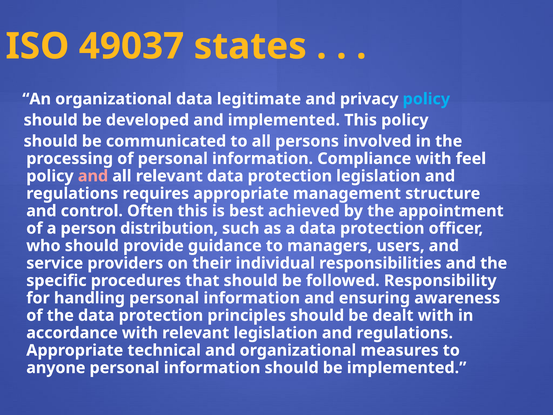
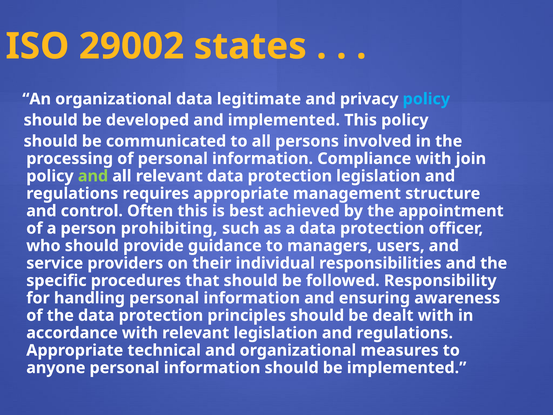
49037: 49037 -> 29002
feel: feel -> join
and at (93, 176) colour: pink -> light green
distribution: distribution -> prohibiting
